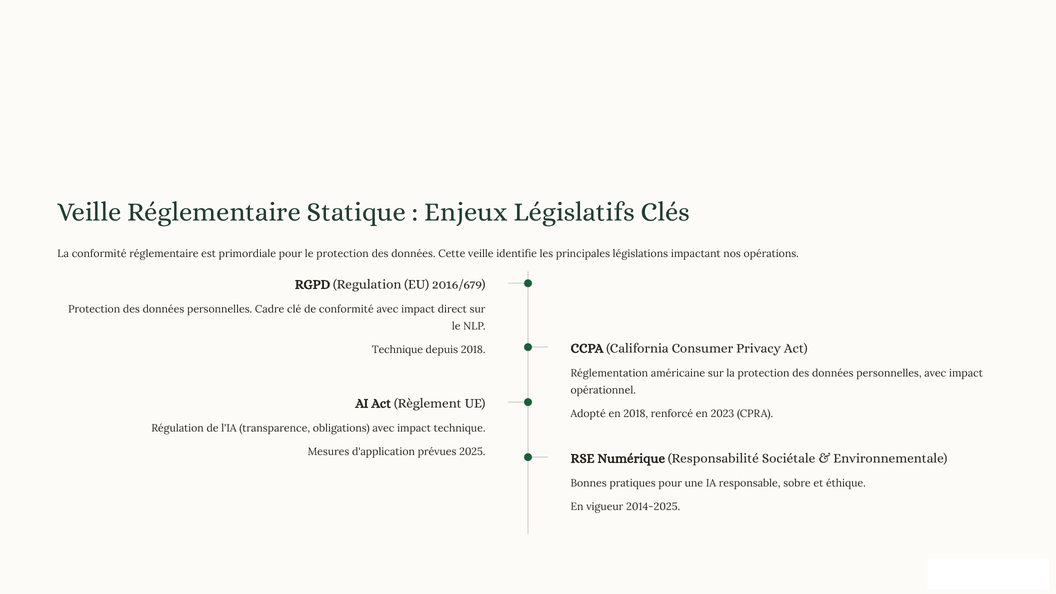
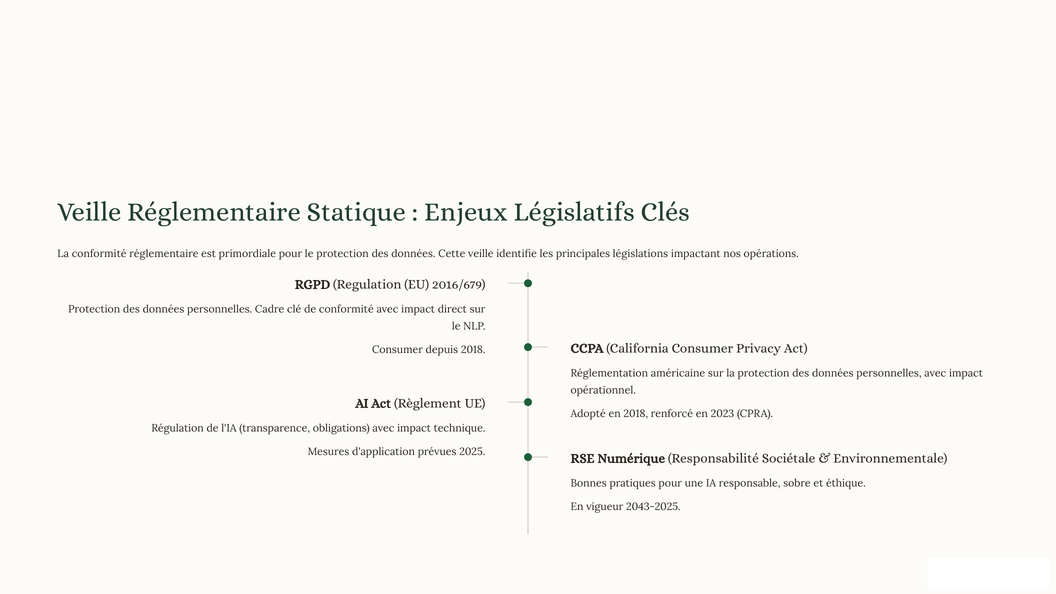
Technique at (397, 350): Technique -> Consumer
2014-2025: 2014-2025 -> 2043-2025
